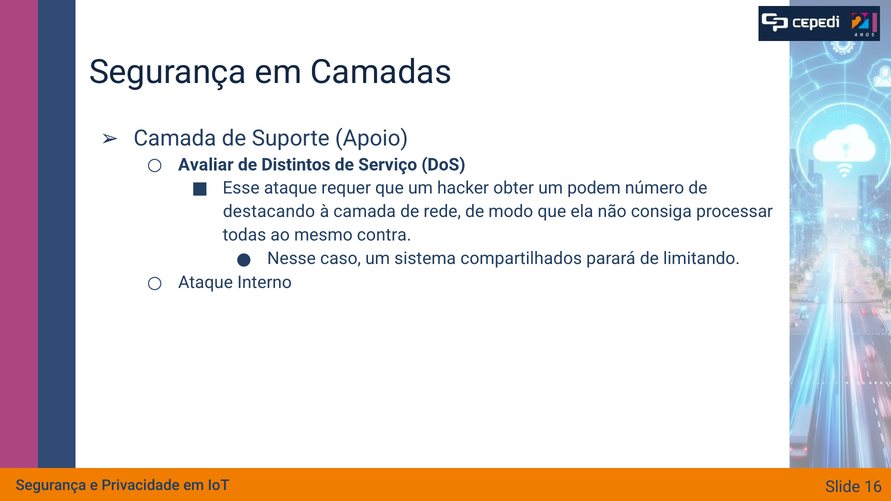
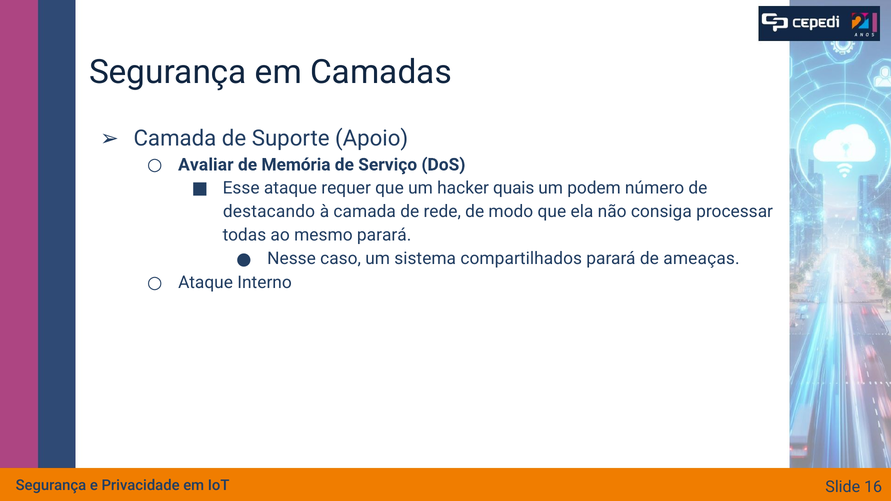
Distintos: Distintos -> Memória
obter: obter -> quais
mesmo contra: contra -> parará
limitando: limitando -> ameaças
